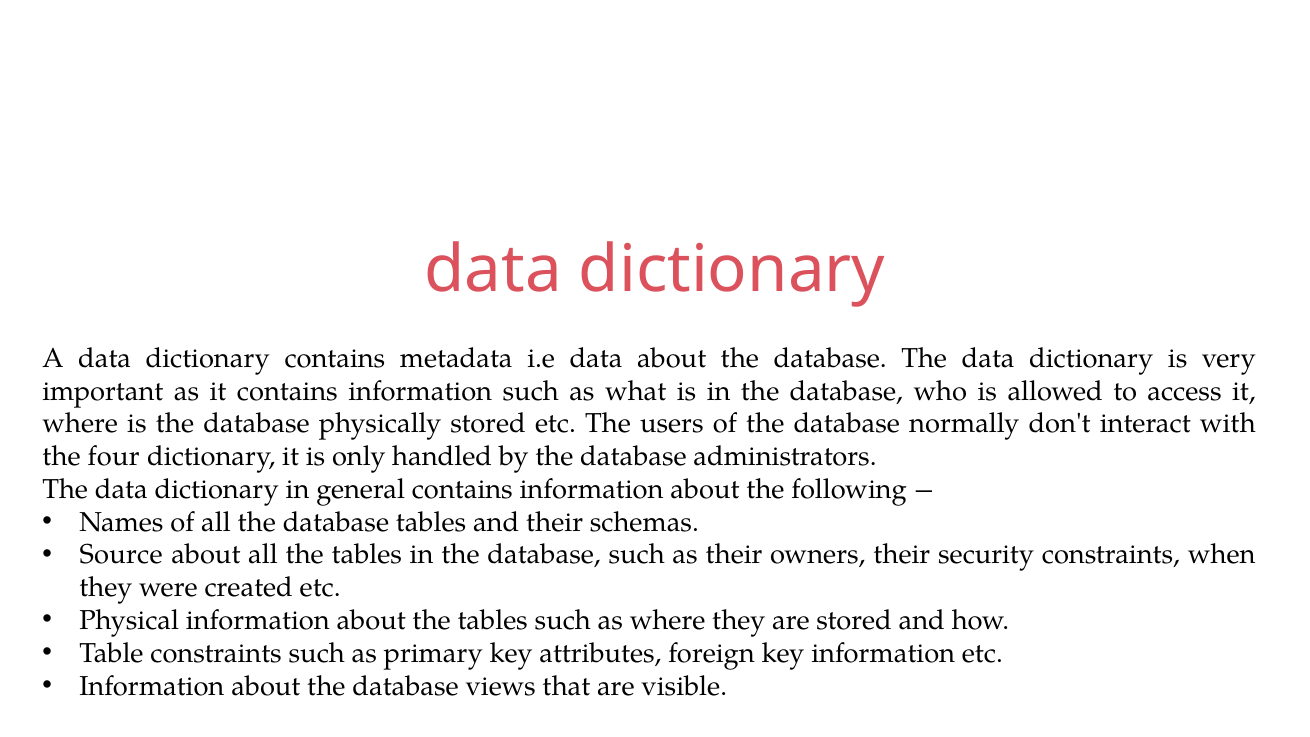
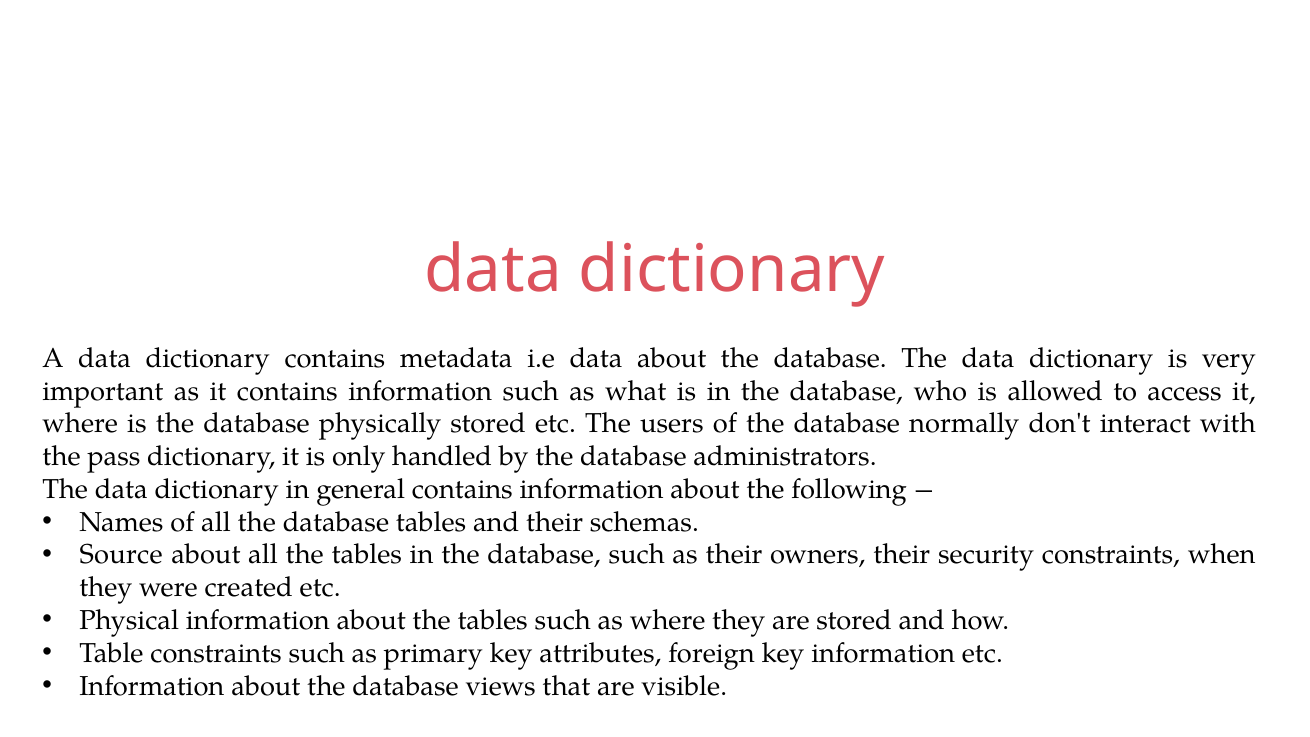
four: four -> pass
